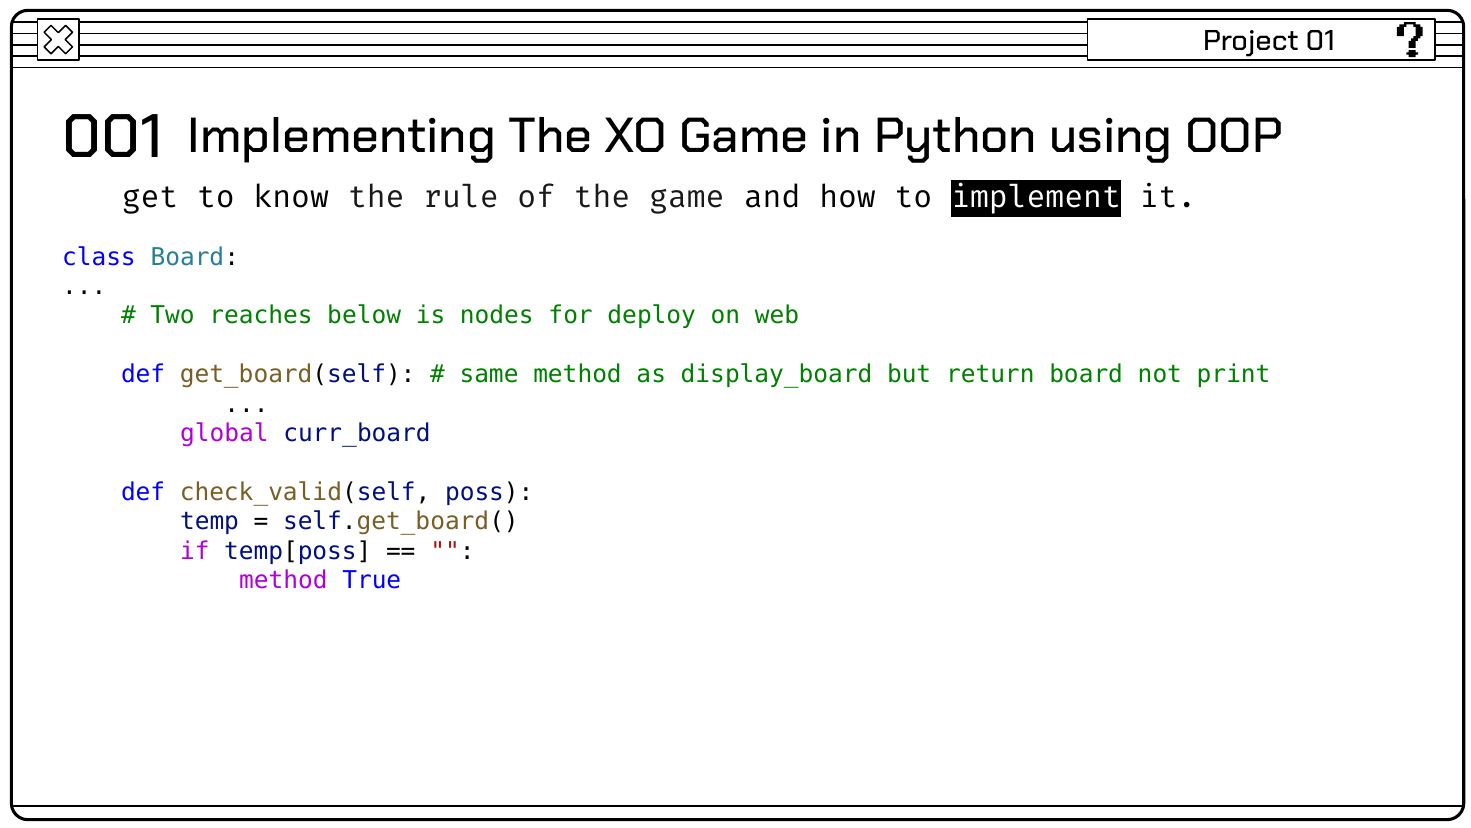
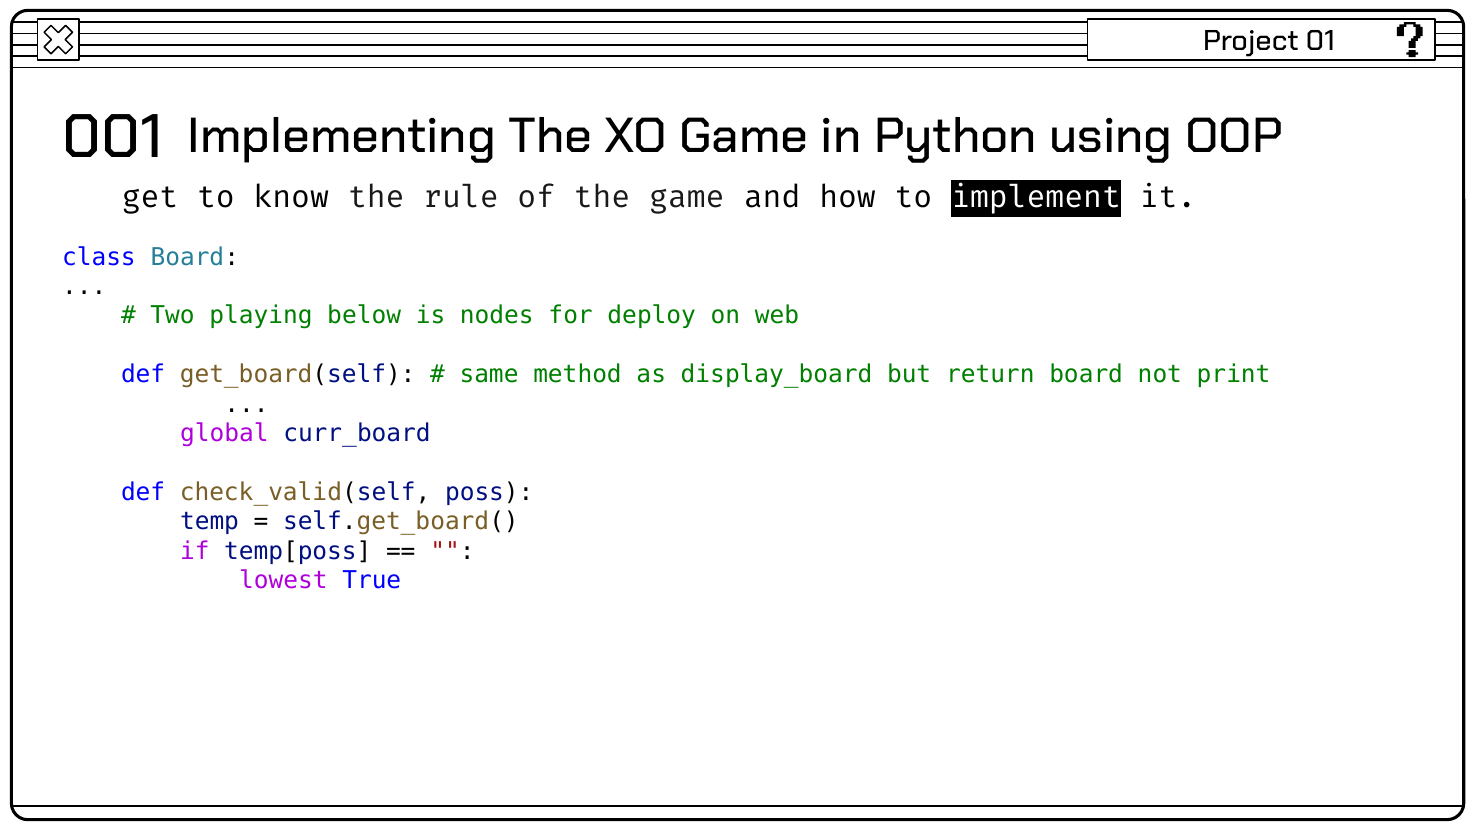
reaches: reaches -> playing
method at (283, 580): method -> lowest
